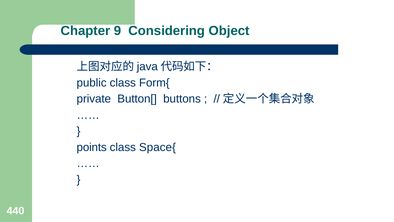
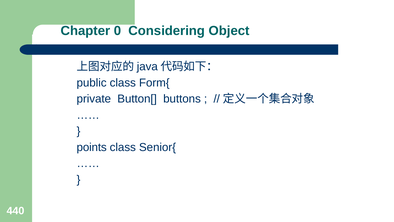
9: 9 -> 0
Space{: Space{ -> Senior{
